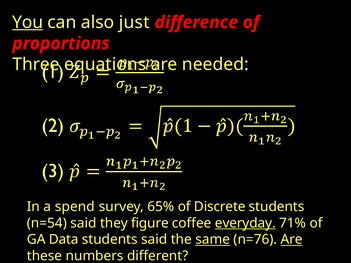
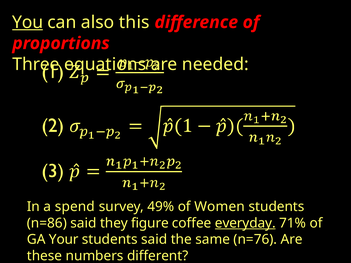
just: just -> this
65%: 65% -> 49%
Discrete: Discrete -> Women
n=54: n=54 -> n=86
Data: Data -> Your
same underline: present -> none
Are at (292, 240) underline: present -> none
